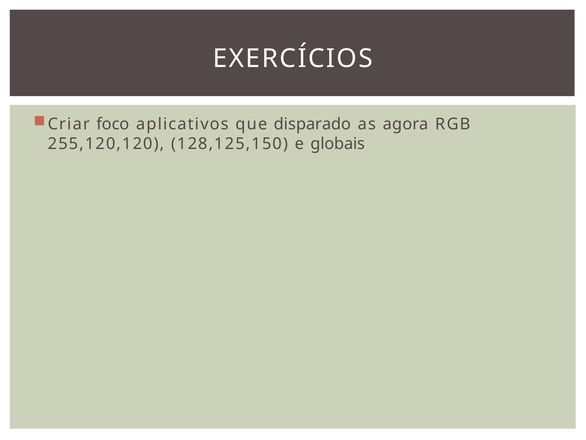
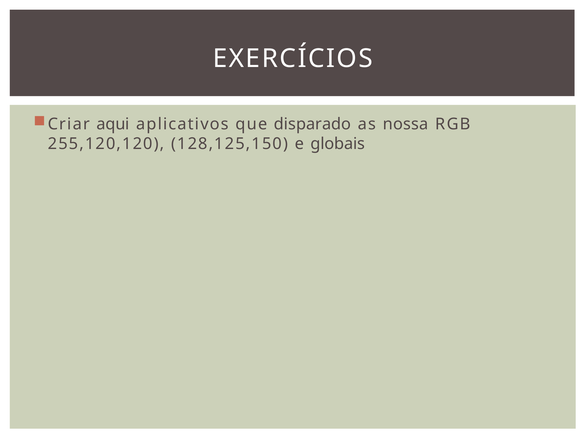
foco: foco -> aqui
agora: agora -> nossa
